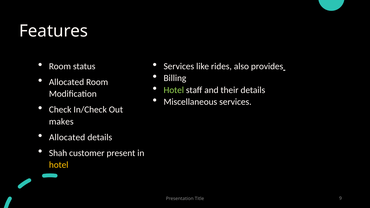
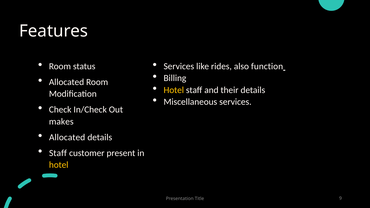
provides: provides -> function
Hotel at (174, 90) colour: light green -> yellow
Shah at (58, 153): Shah -> Staff
